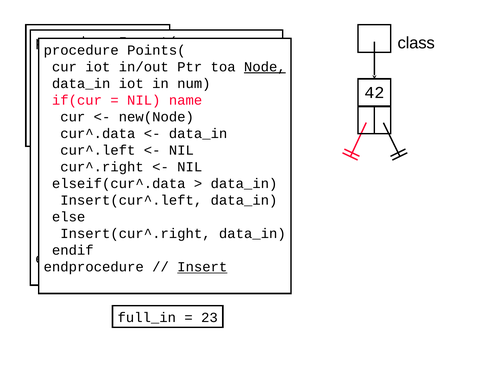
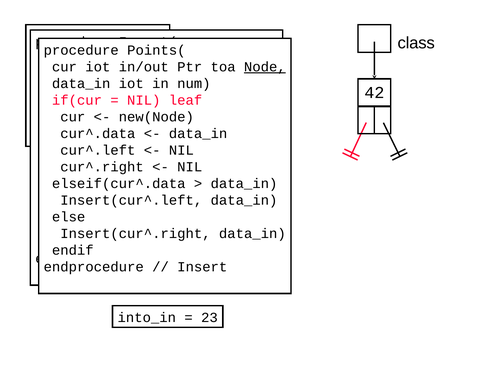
name: name -> leaf
Insert at (202, 267) underline: present -> none
full_in: full_in -> into_in
